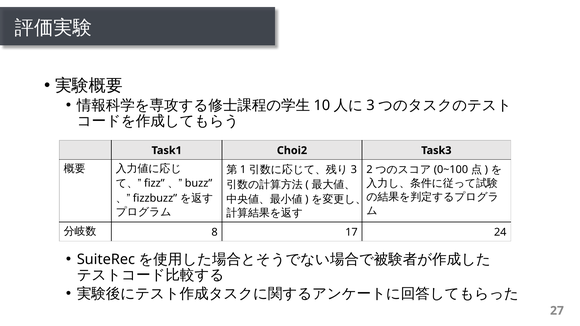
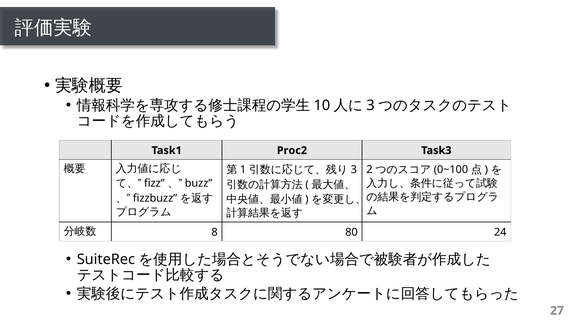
Choi2: Choi2 -> Proc2
17: 17 -> 80
